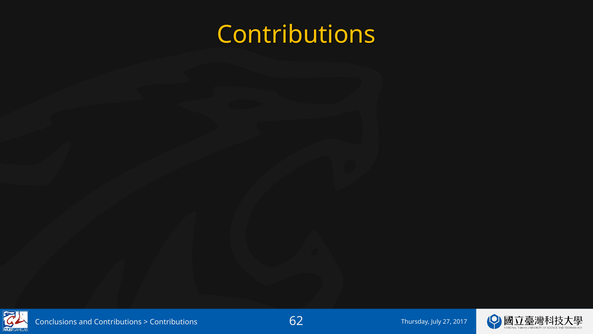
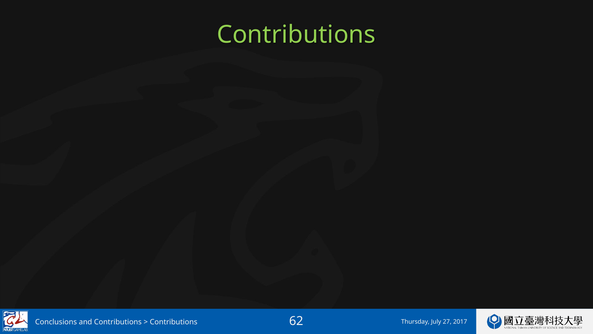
Contributions at (296, 35) colour: yellow -> light green
